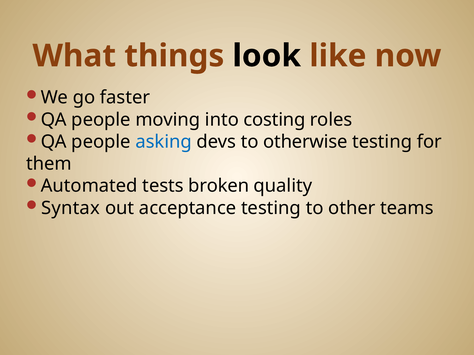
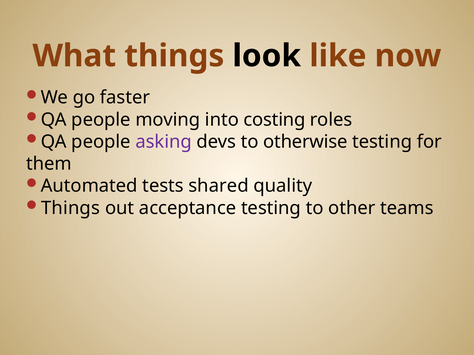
asking colour: blue -> purple
broken: broken -> shared
Syntax at (70, 208): Syntax -> Things
